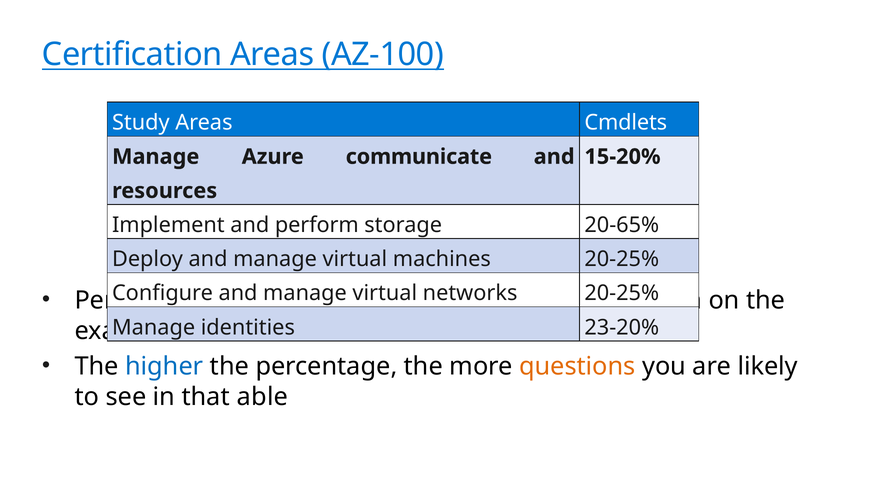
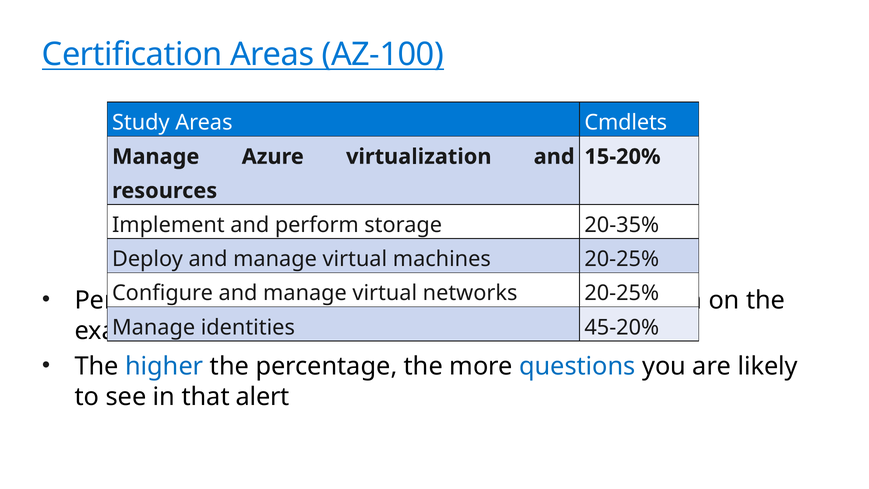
communicate: communicate -> virtualization
20-65%: 20-65% -> 20-35%
23-20%: 23-20% -> 45-20%
questions colour: orange -> blue
able: able -> alert
